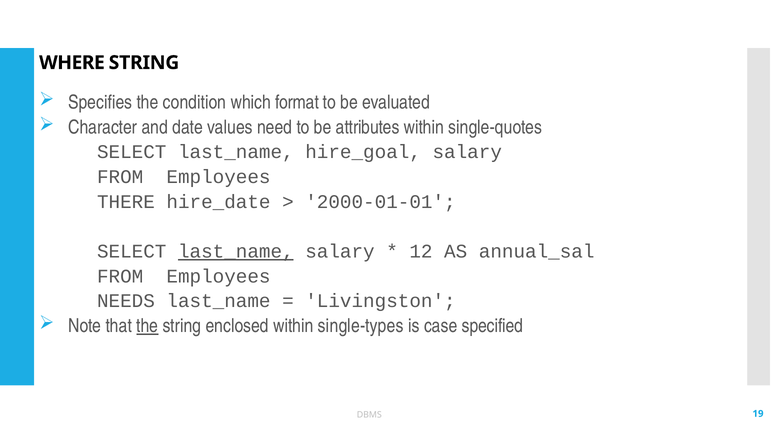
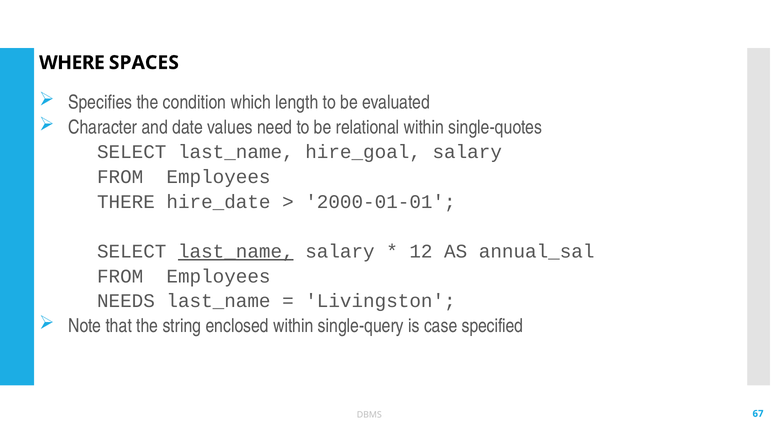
WHERE STRING: STRING -> SPACES
format: format -> length
attributes: attributes -> relational
the at (147, 326) underline: present -> none
single-types: single-types -> single-query
19: 19 -> 67
